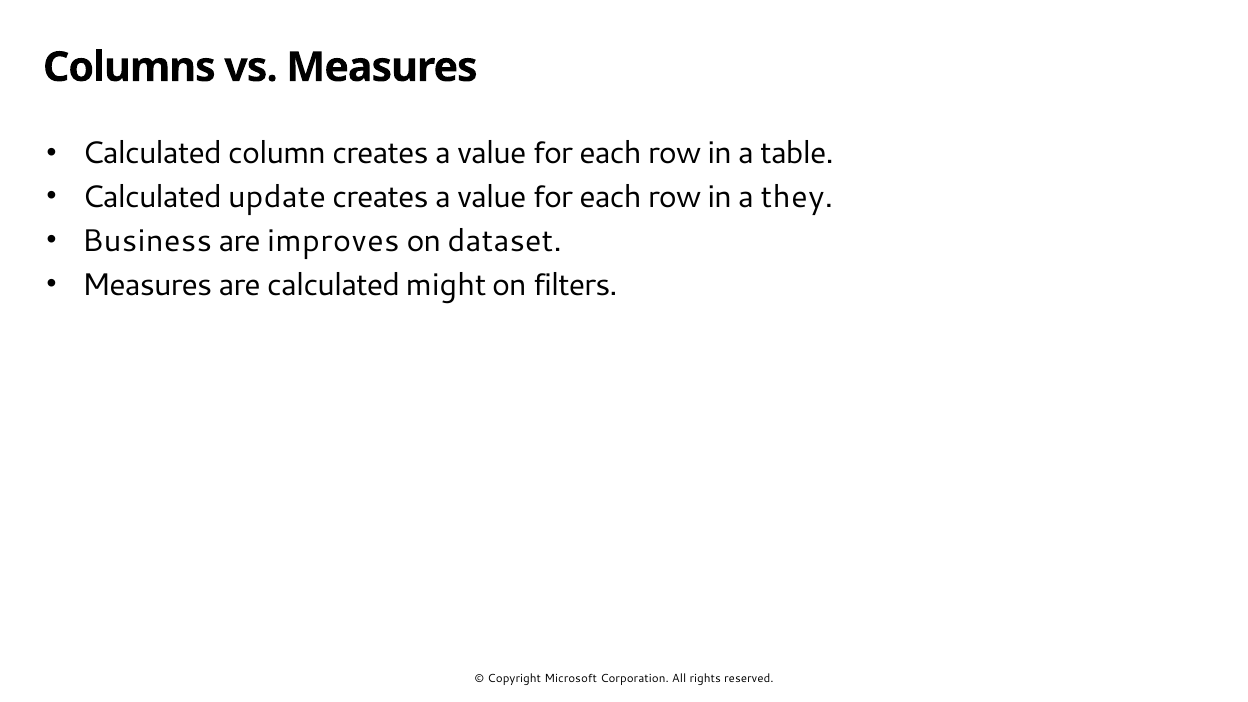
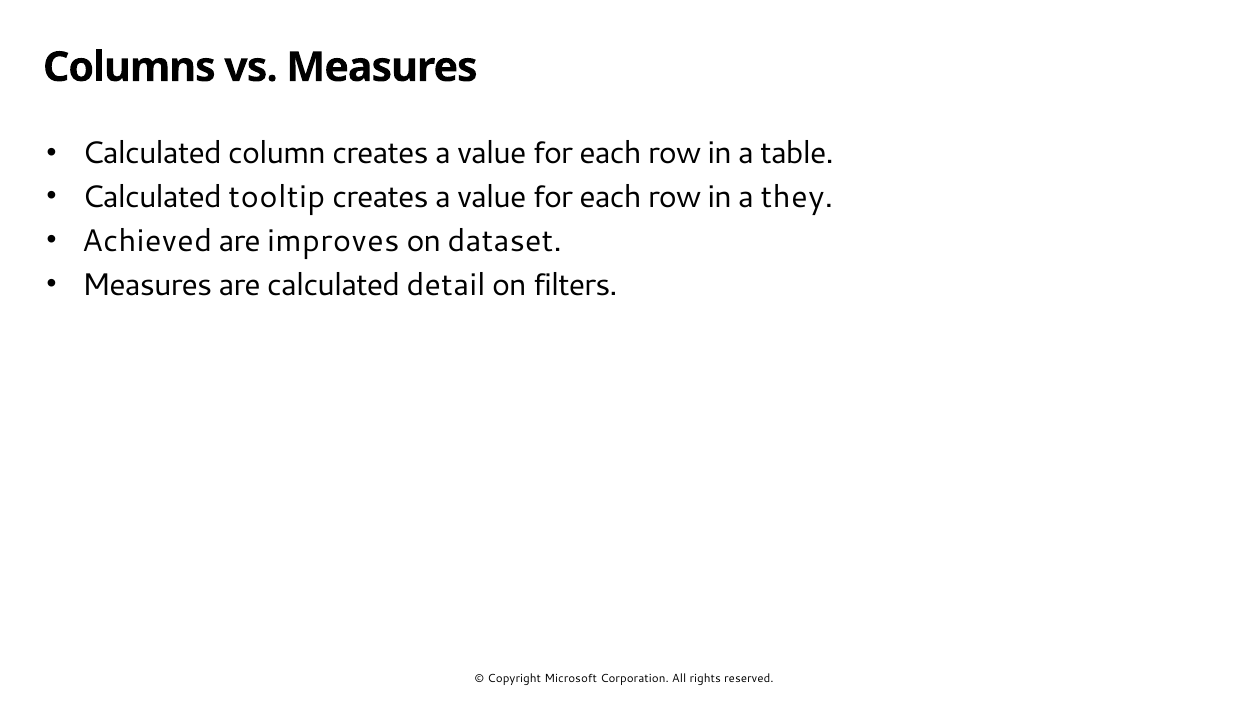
update: update -> tooltip
Business: Business -> Achieved
might: might -> detail
